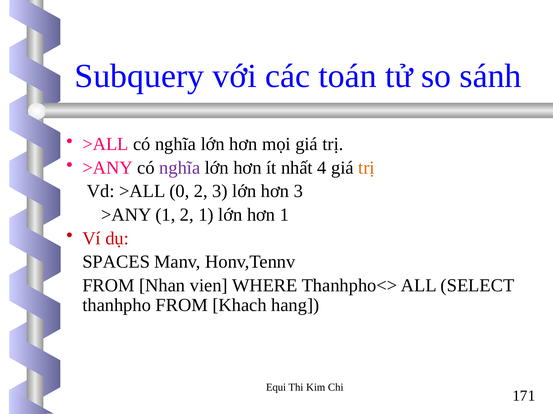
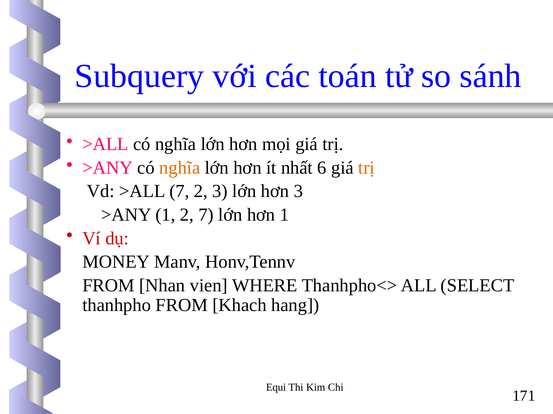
nghĩa at (180, 168) colour: purple -> orange
4: 4 -> 6
>ALL 0: 0 -> 7
2 1: 1 -> 7
SPACES: SPACES -> MONEY
